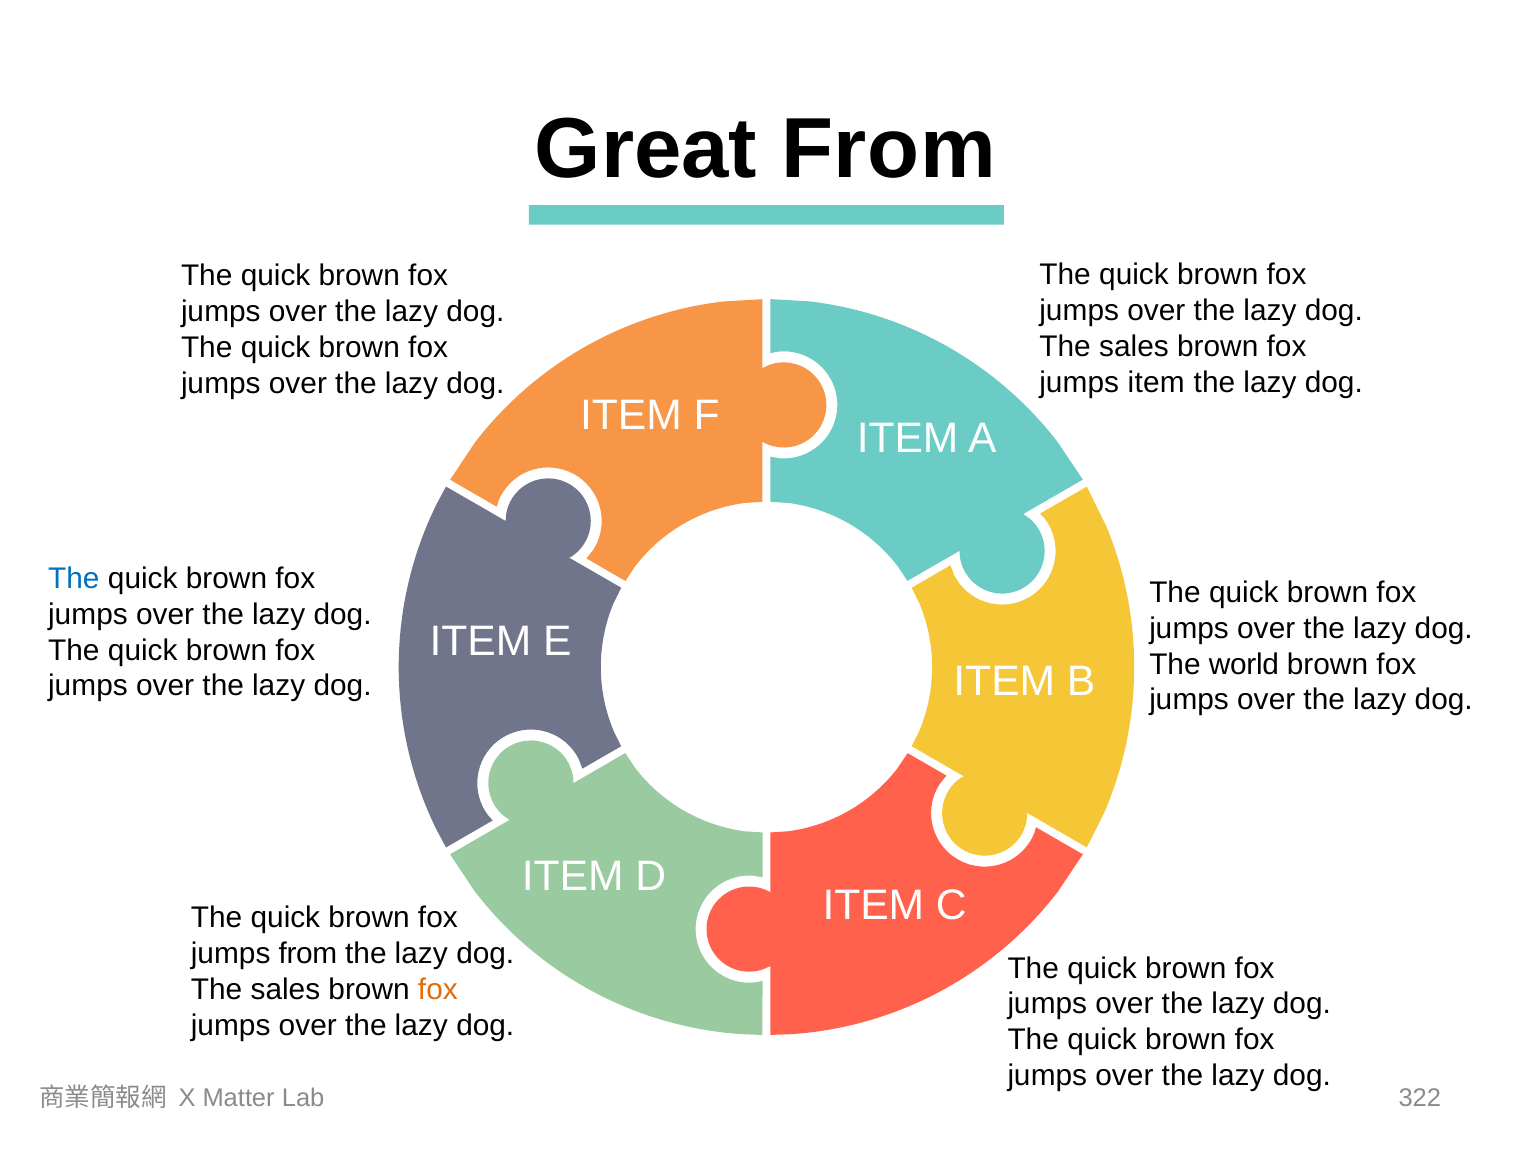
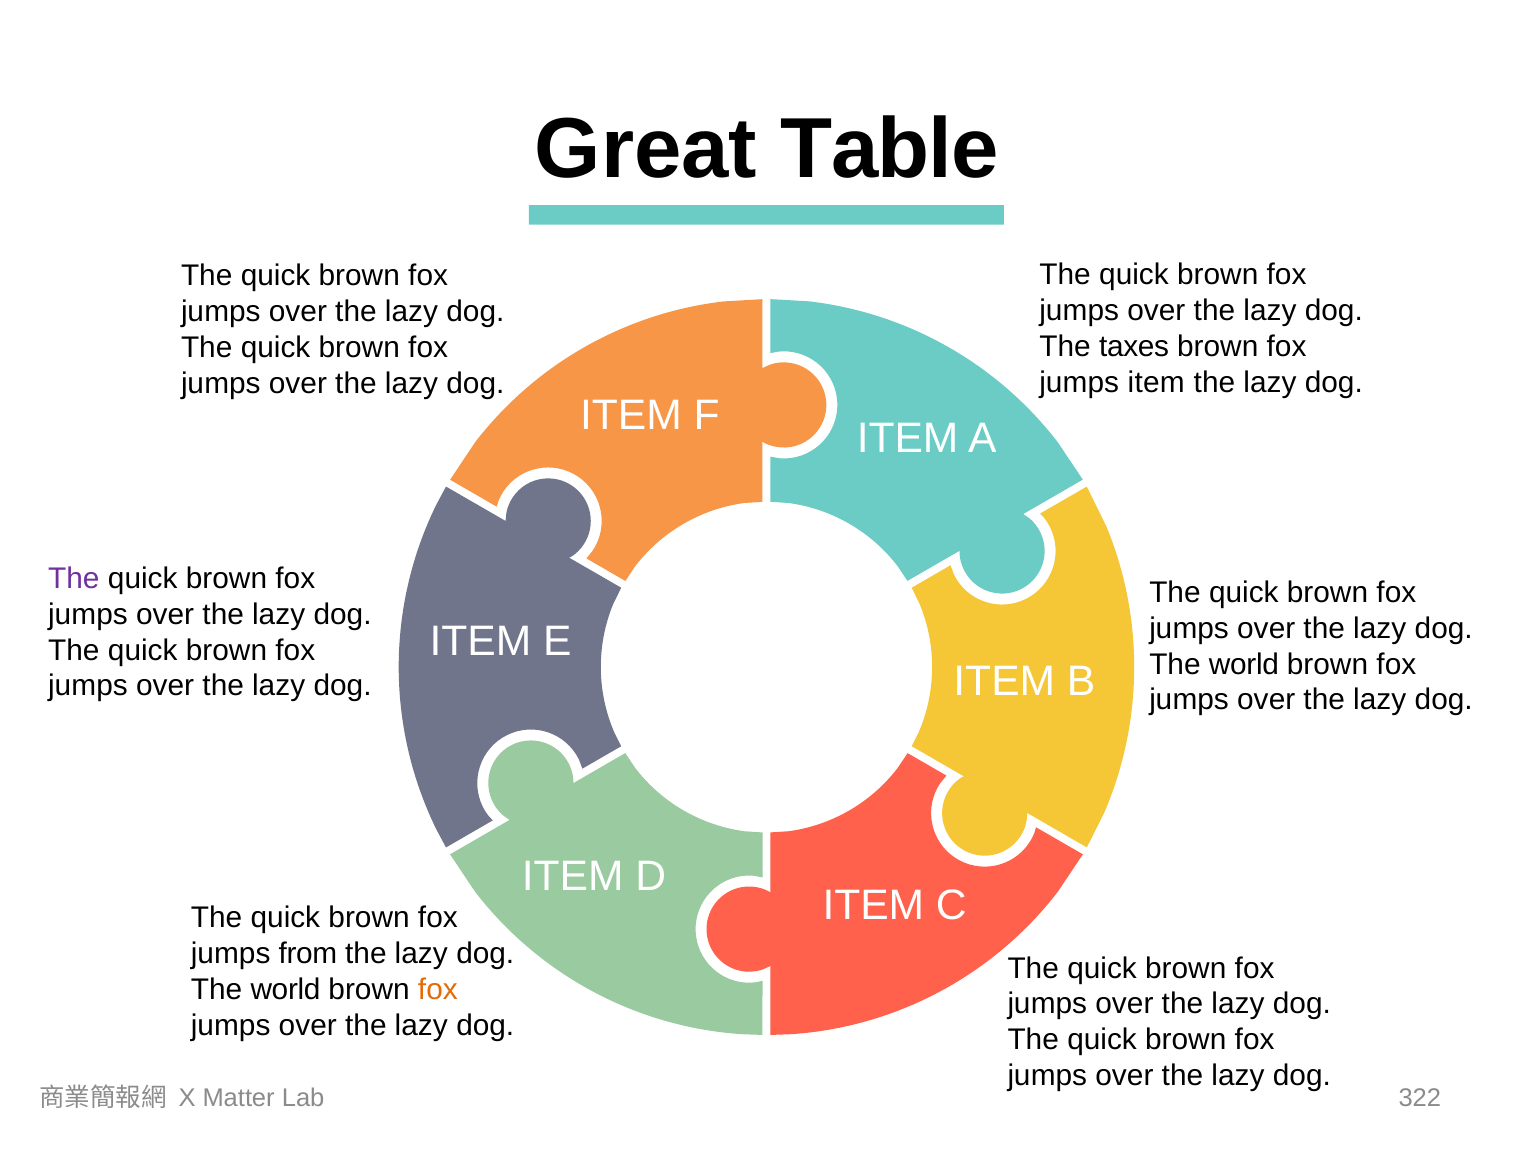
Great From: From -> Table
sales at (1134, 347): sales -> taxes
The at (74, 578) colour: blue -> purple
sales at (285, 989): sales -> world
